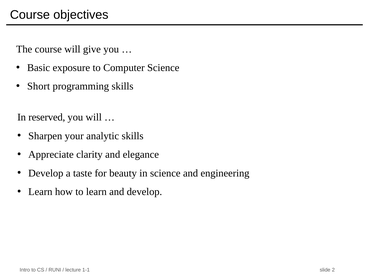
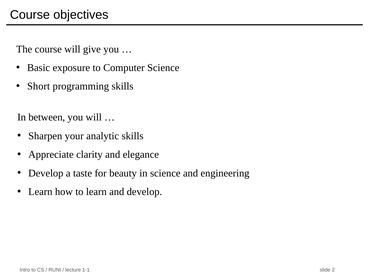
reserved: reserved -> between
